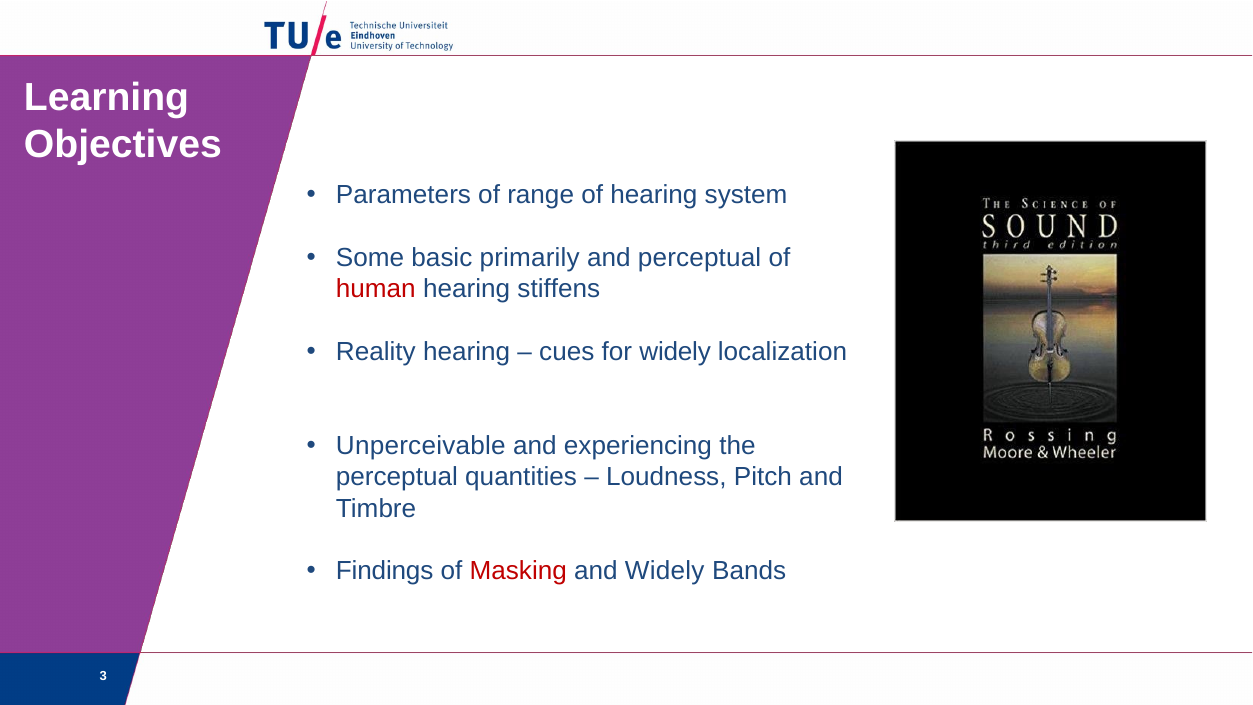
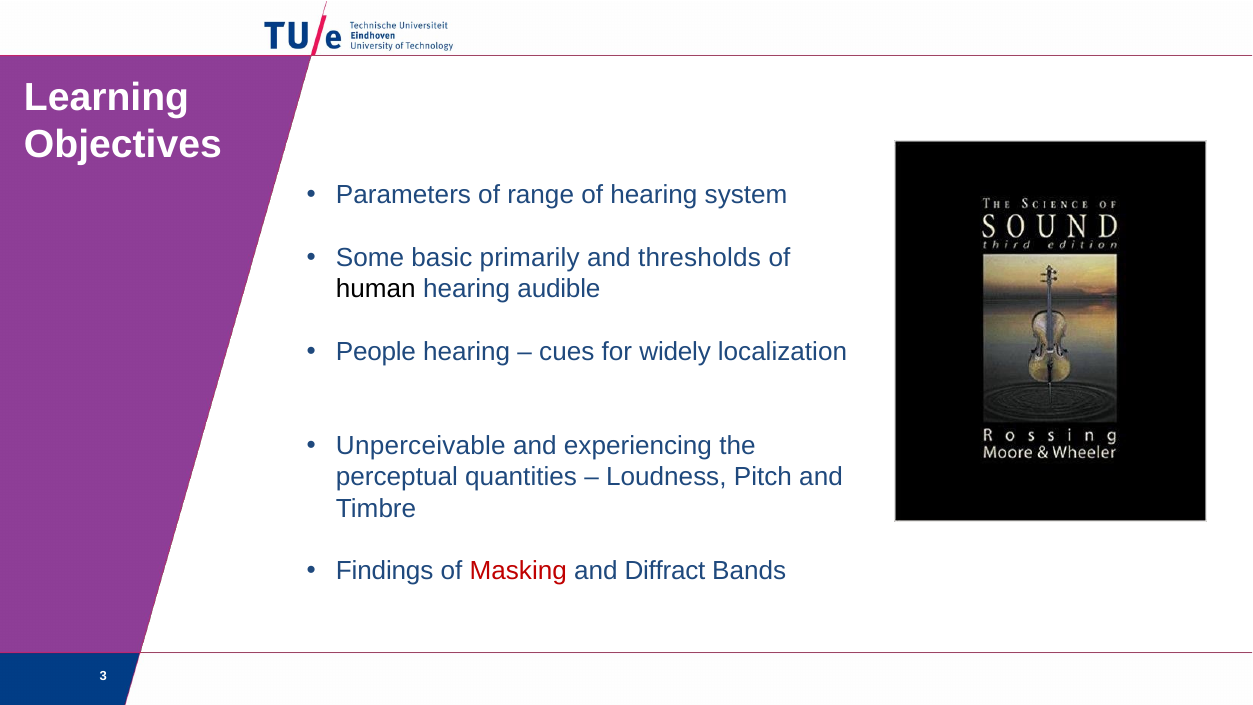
and perceptual: perceptual -> thresholds
human colour: red -> black
stiffens: stiffens -> audible
Reality: Reality -> People
and Widely: Widely -> Diffract
